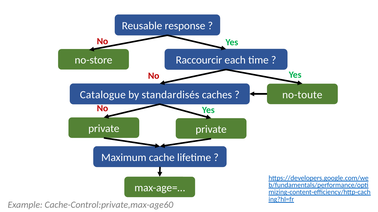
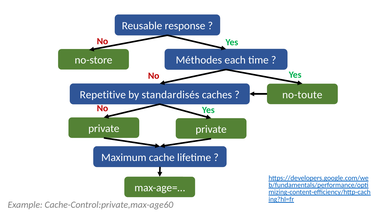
Raccourcir: Raccourcir -> Méthodes
Catalogue: Catalogue -> Repetitive
